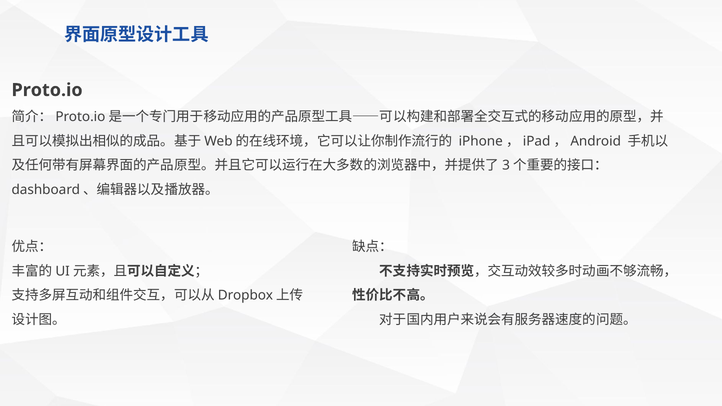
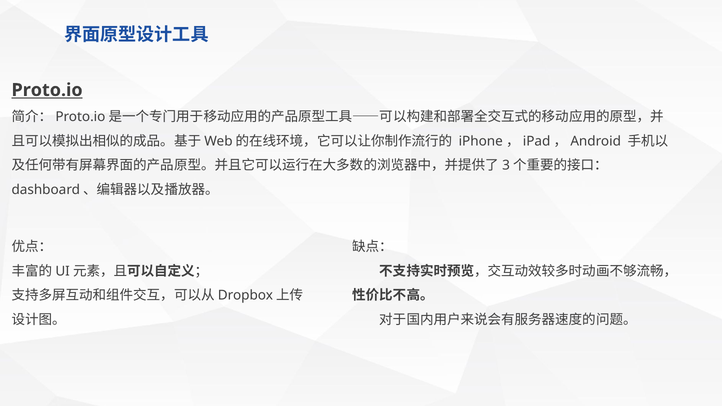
Proto.io underline: none -> present
